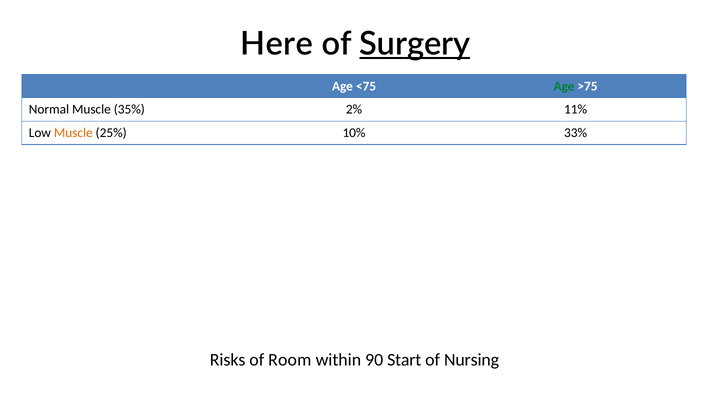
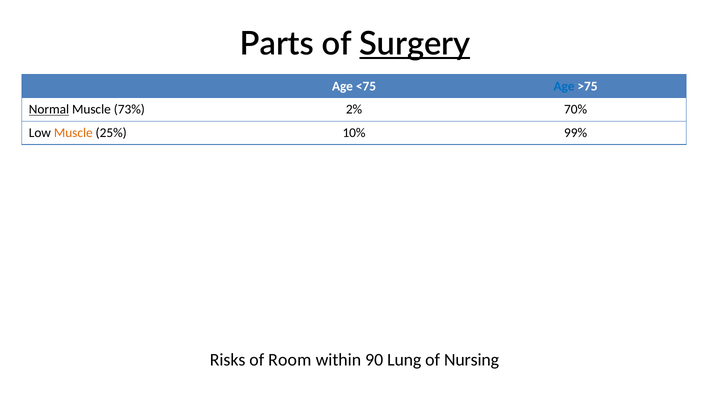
Here: Here -> Parts
Age at (564, 86) colour: green -> blue
Normal underline: none -> present
35%: 35% -> 73%
11%: 11% -> 70%
33%: 33% -> 99%
Start: Start -> Lung
